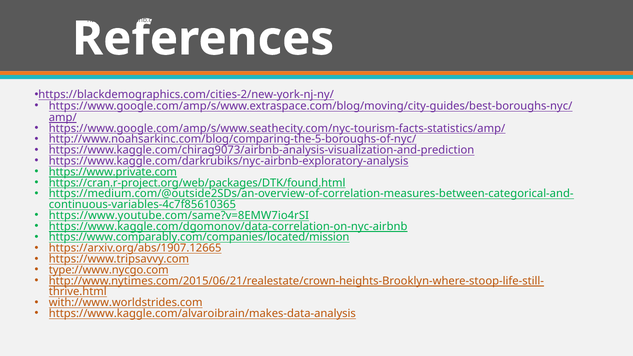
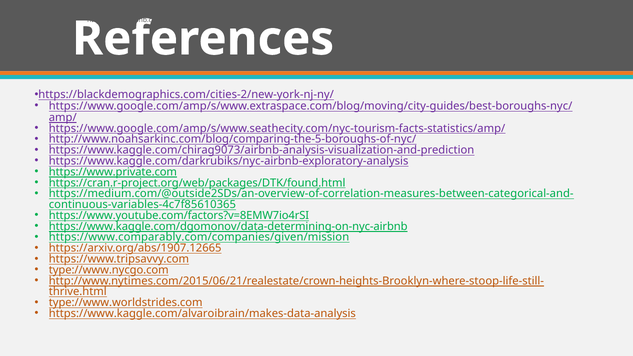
https://www.youtube.com/same?v=8EMW7io4rSI: https://www.youtube.com/same?v=8EMW7io4rSI -> https://www.youtube.com/factors?v=8EMW7io4rSI
https://www.kaggle.com/dgomonov/data-correlation-on-nyc-airbnb: https://www.kaggle.com/dgomonov/data-correlation-on-nyc-airbnb -> https://www.kaggle.com/dgomonov/data-determining-on-nyc-airbnb
https://www.comparably.com/companies/located/mission: https://www.comparably.com/companies/located/mission -> https://www.comparably.com/companies/given/mission
with://www.worldstrides.com: with://www.worldstrides.com -> type://www.worldstrides.com
